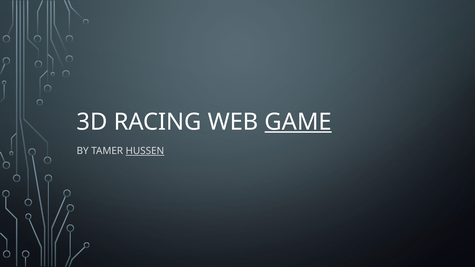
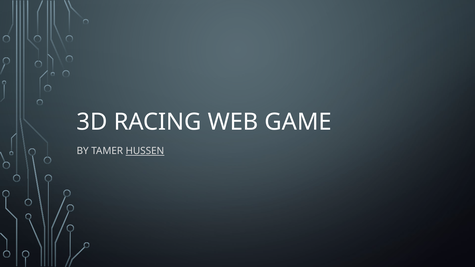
GAME underline: present -> none
